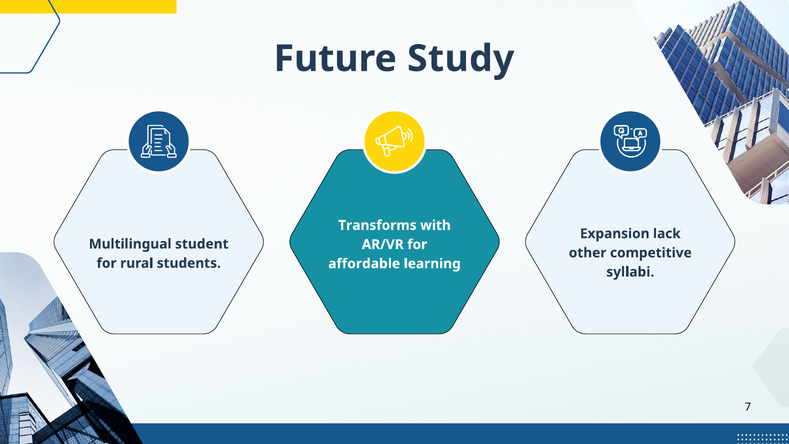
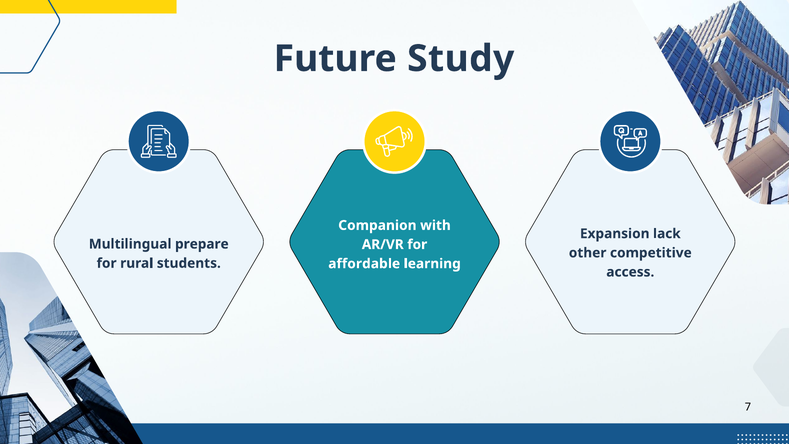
Transforms: Transforms -> Companion
student: student -> prepare
syllabi: syllabi -> access
